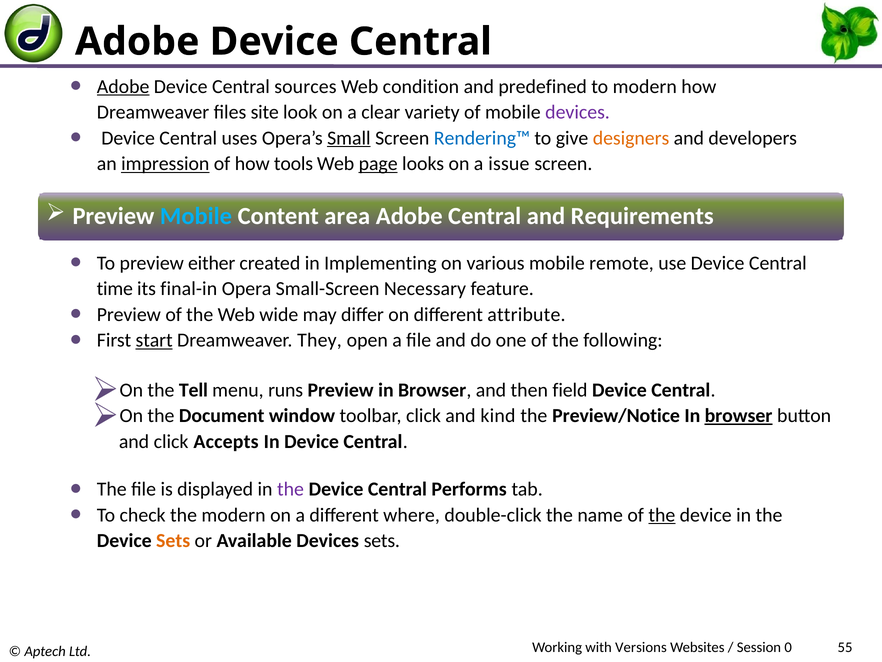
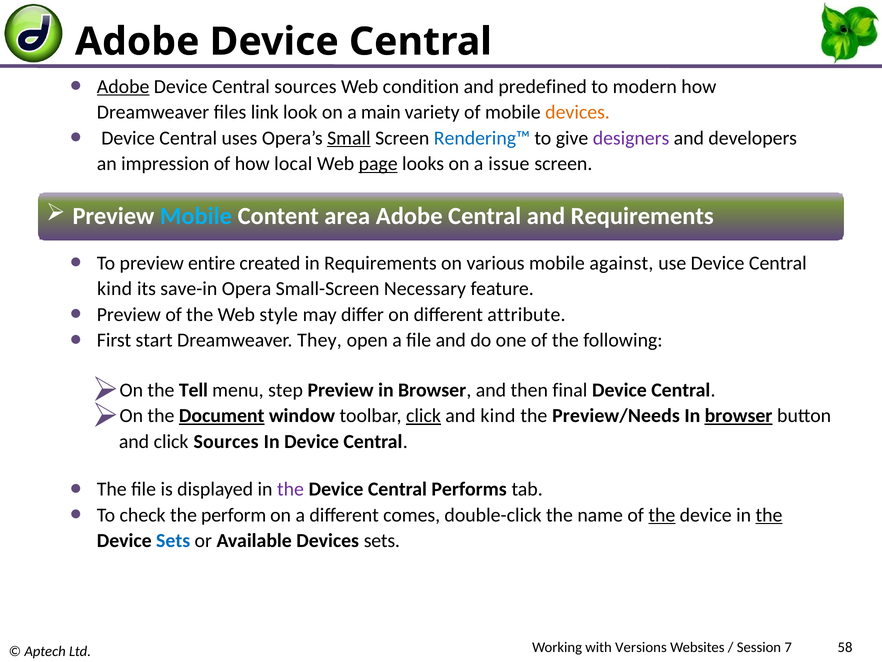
site: site -> link
clear: clear -> main
devices at (578, 112) colour: purple -> orange
designers colour: orange -> purple
impression underline: present -> none
tools: tools -> local
either: either -> entire
in Implementing: Implementing -> Requirements
remote: remote -> against
time at (115, 289): time -> kind
final-in: final-in -> save-in
wide: wide -> style
start underline: present -> none
runs: runs -> step
field: field -> final
Document underline: none -> present
click at (423, 415) underline: none -> present
Preview/Notice: Preview/Notice -> Preview/Needs
click Accepts: Accepts -> Sources
the modern: modern -> perform
where: where -> comes
the at (769, 515) underline: none -> present
Sets at (173, 540) colour: orange -> blue
0: 0 -> 7
55: 55 -> 58
